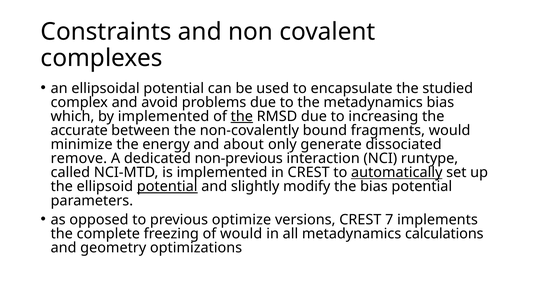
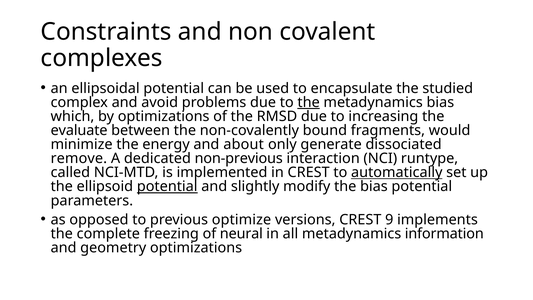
the at (309, 102) underline: none -> present
by implemented: implemented -> optimizations
the at (242, 116) underline: present -> none
accurate: accurate -> evaluate
7: 7 -> 9
of would: would -> neural
calculations: calculations -> information
